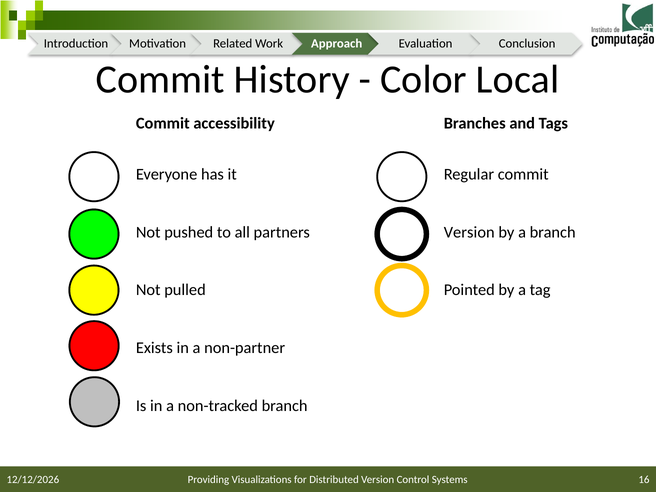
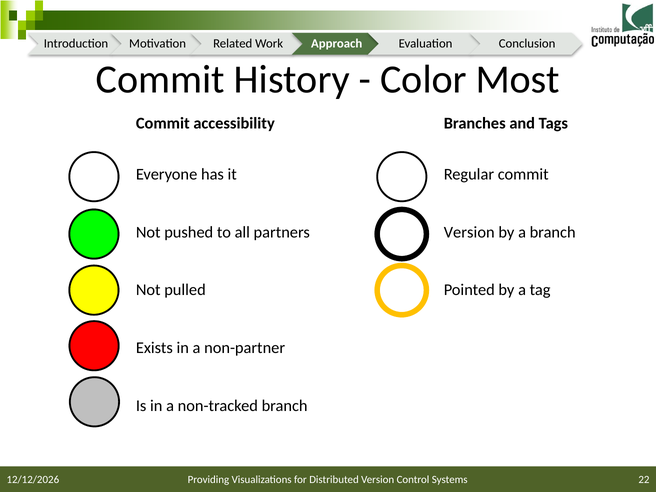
Local: Local -> Most
16: 16 -> 22
